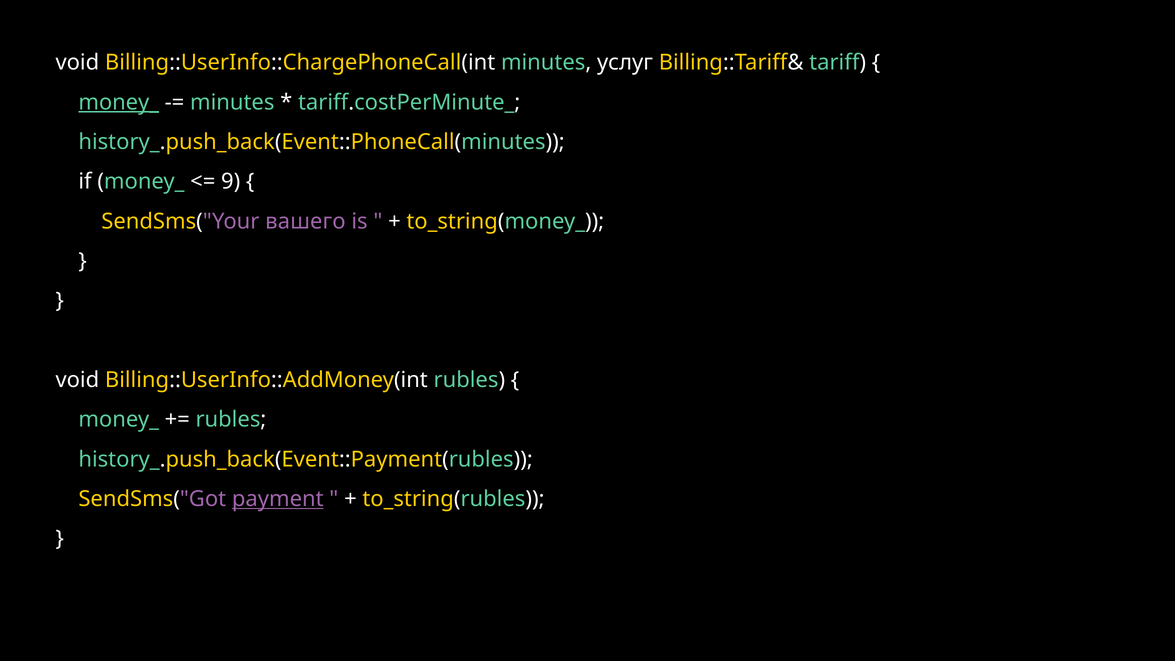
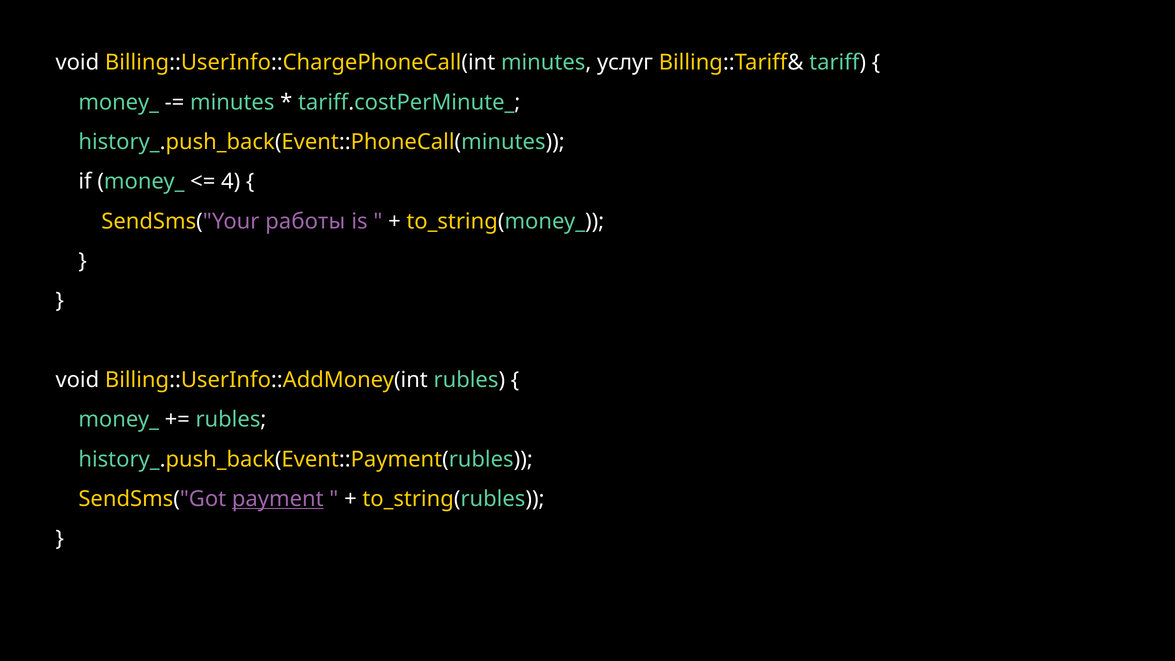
money_ at (119, 102) underline: present -> none
9: 9 -> 4
вашего: вашего -> работы
